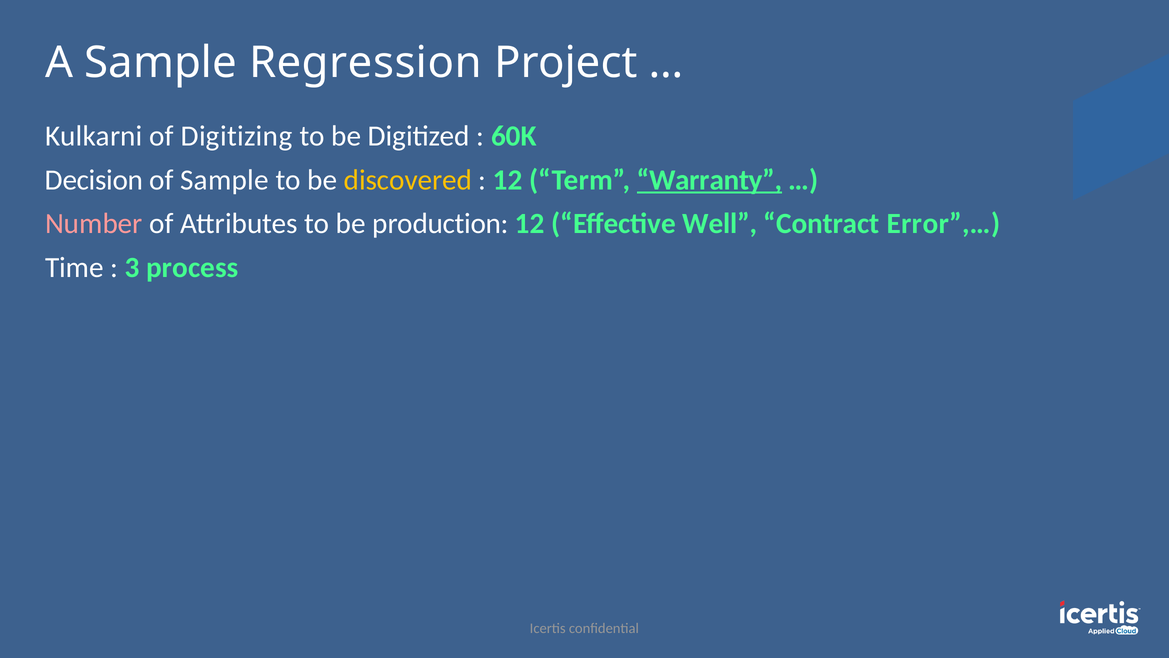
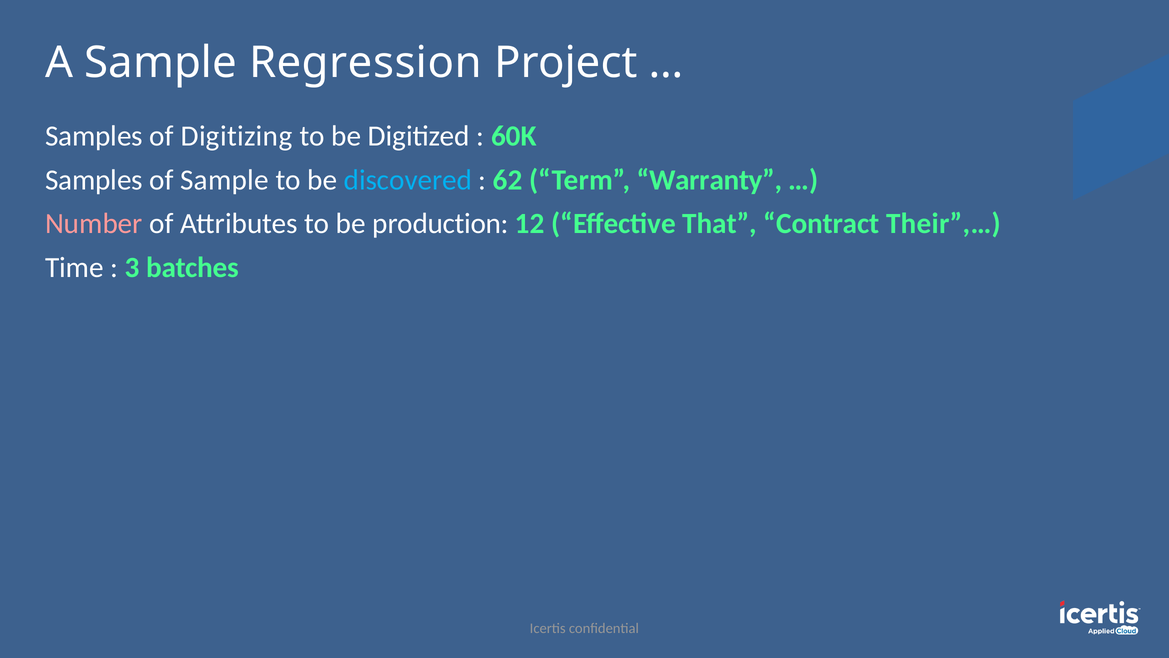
Kulkarni at (94, 136): Kulkarni -> Samples
Decision at (94, 180): Decision -> Samples
discovered colour: yellow -> light blue
12 at (508, 180): 12 -> 62
Warranty underline: present -> none
Well: Well -> That
Error”,…: Error”,… -> Their”,…
process: process -> batches
